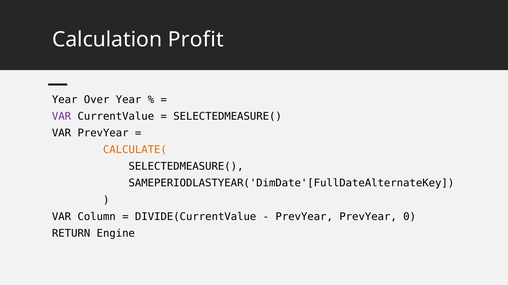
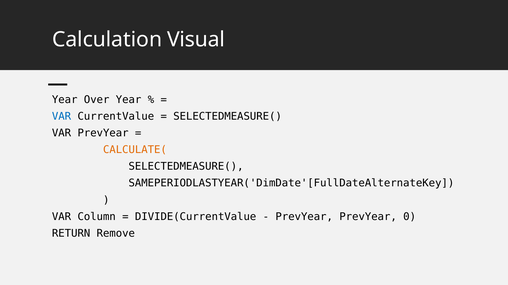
Profit: Profit -> Visual
VAR at (62, 117) colour: purple -> blue
Engine: Engine -> Remove
